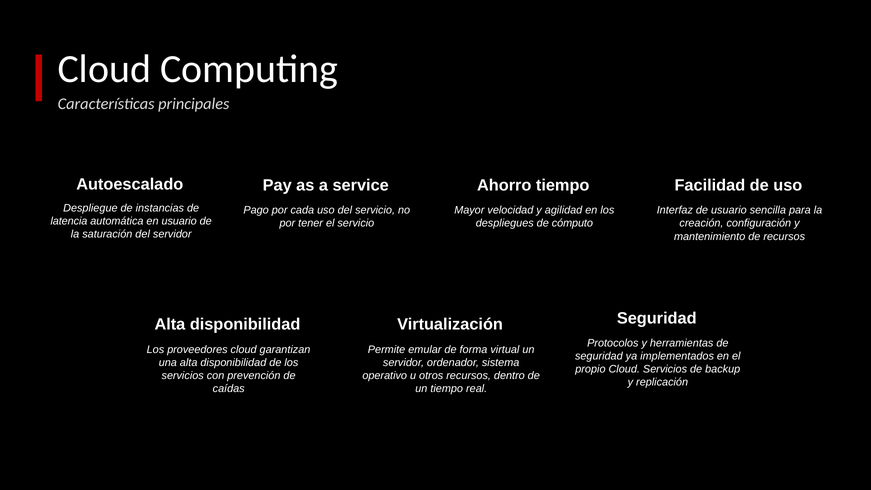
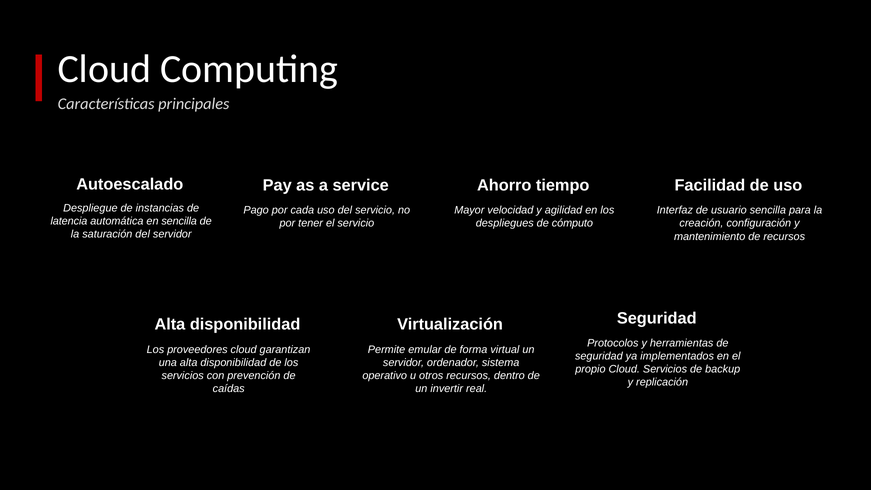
en usuario: usuario -> sencilla
un tiempo: tiempo -> invertir
